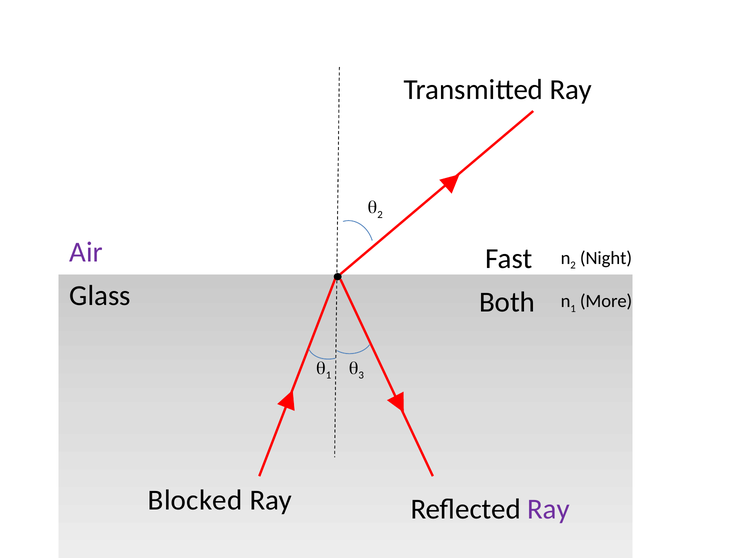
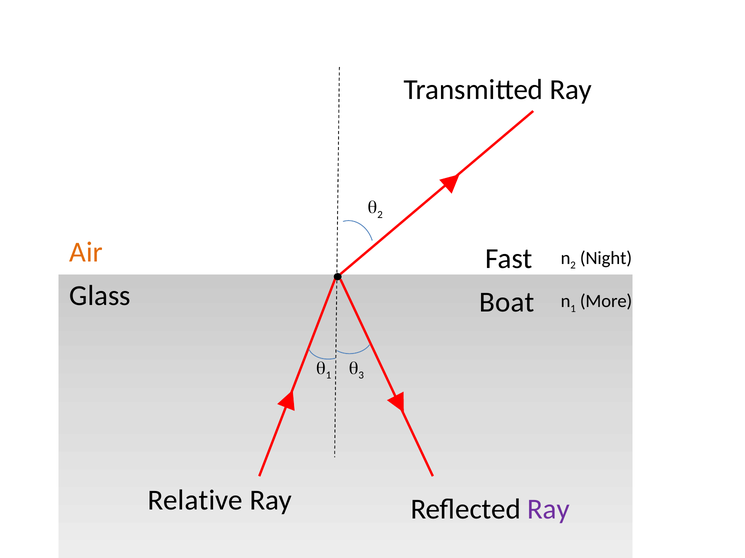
Air colour: purple -> orange
Both: Both -> Boat
Blocked: Blocked -> Relative
